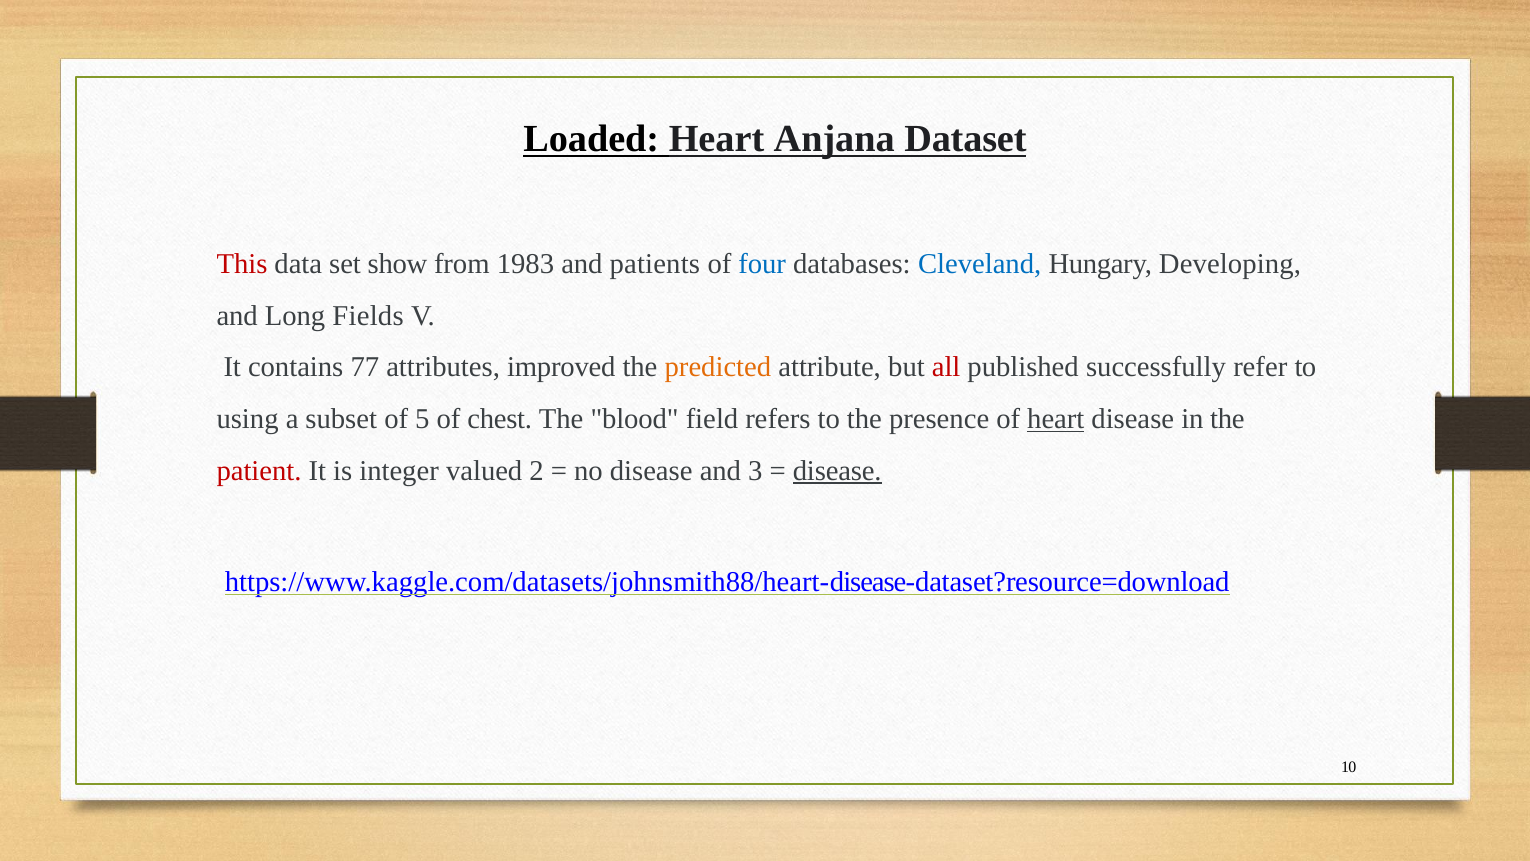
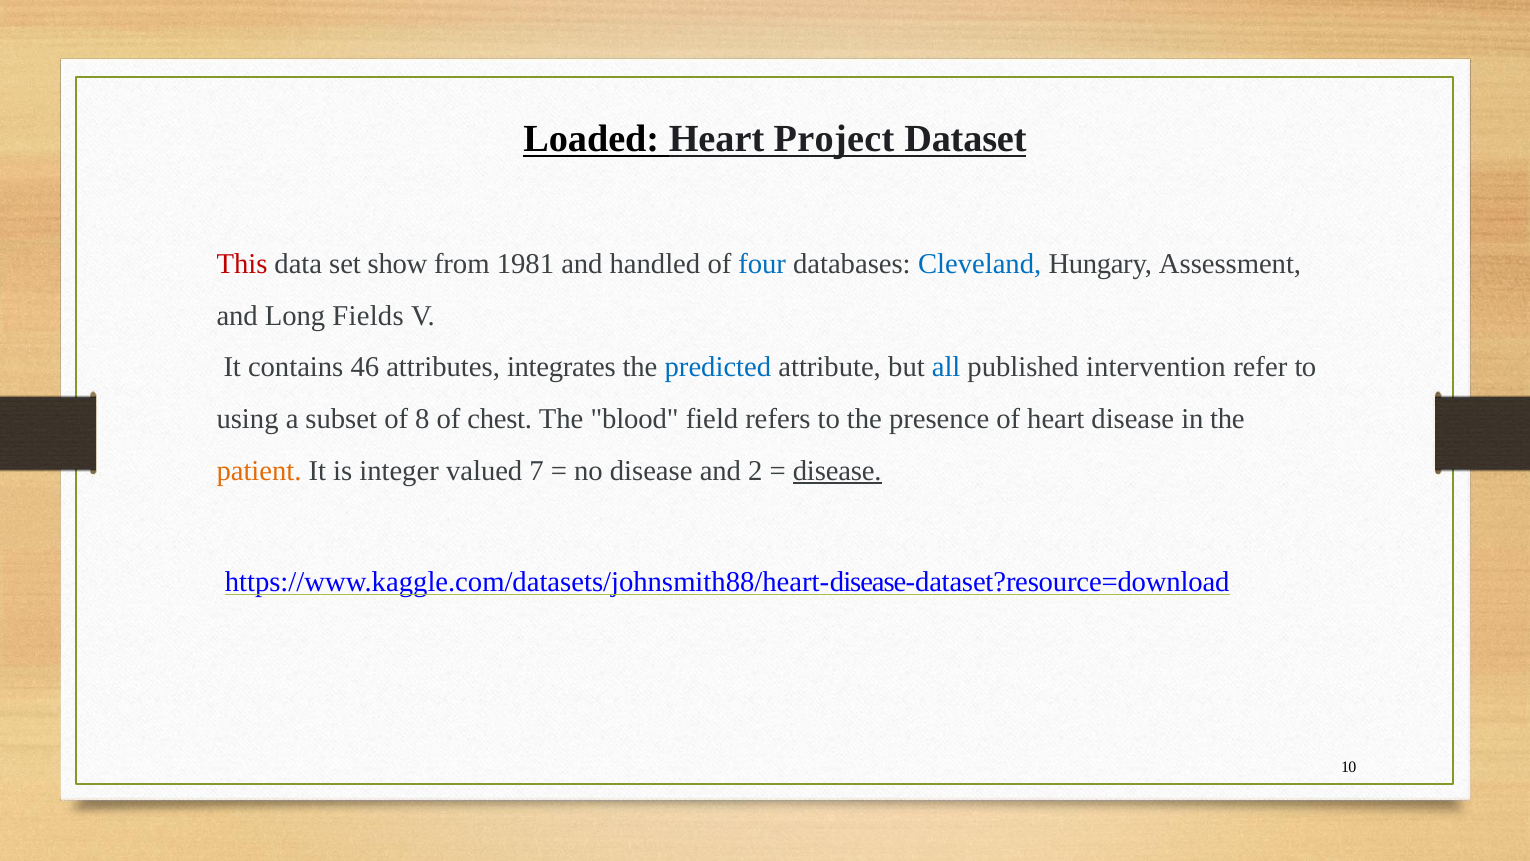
Anjana: Anjana -> Project
1983: 1983 -> 1981
patients: patients -> handled
Developing: Developing -> Assessment
77: 77 -> 46
improved: improved -> integrates
predicted colour: orange -> blue
all colour: red -> blue
successfully: successfully -> intervention
5: 5 -> 8
heart at (1056, 419) underline: present -> none
patient colour: red -> orange
2: 2 -> 7
3: 3 -> 2
